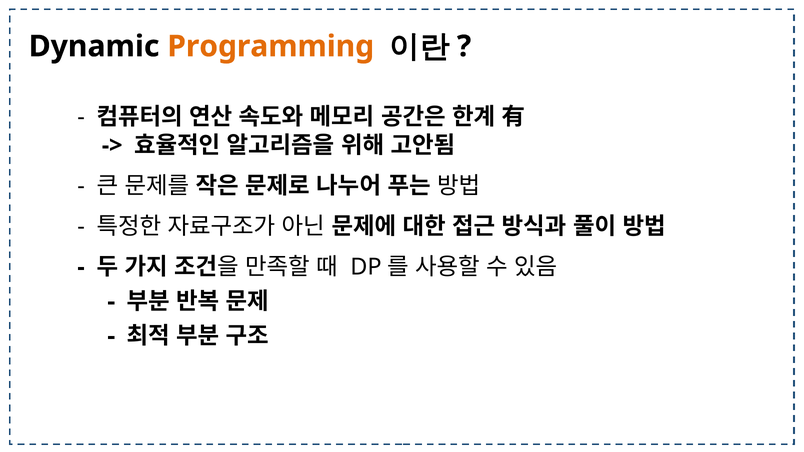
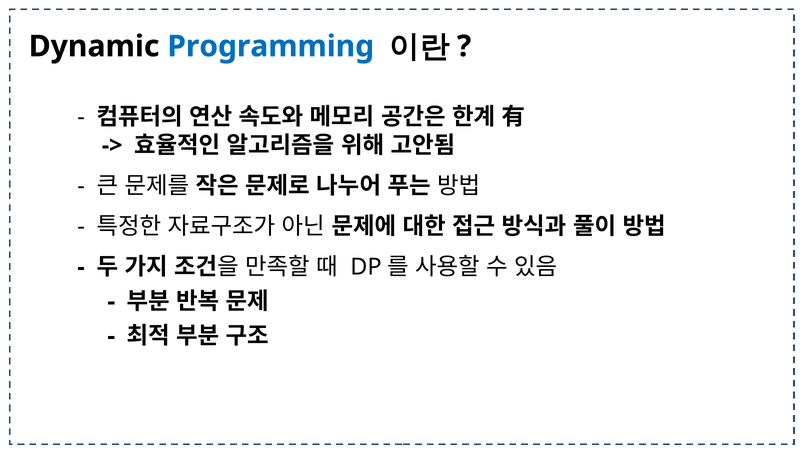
Programming colour: orange -> blue
